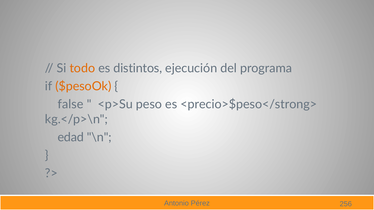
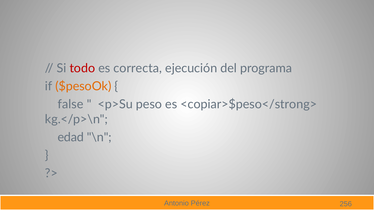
todo colour: orange -> red
distintos: distintos -> correcta
<precio>$peso</strong>: <precio>$peso</strong> -> <copiar>$peso</strong>
